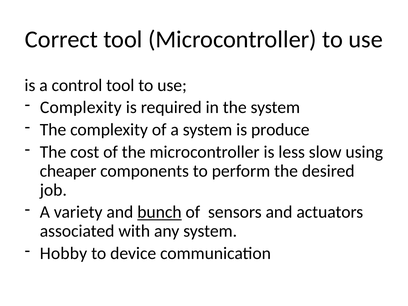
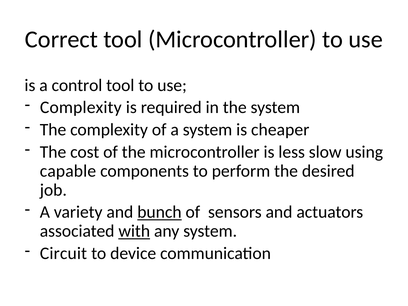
produce: produce -> cheaper
cheaper: cheaper -> capable
with underline: none -> present
Hobby: Hobby -> Circuit
